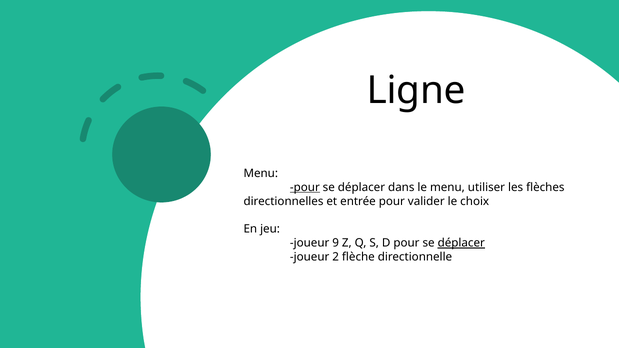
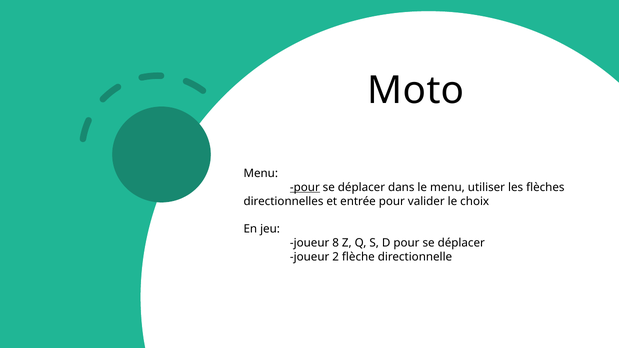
Ligne: Ligne -> Moto
9: 9 -> 8
déplacer at (461, 243) underline: present -> none
